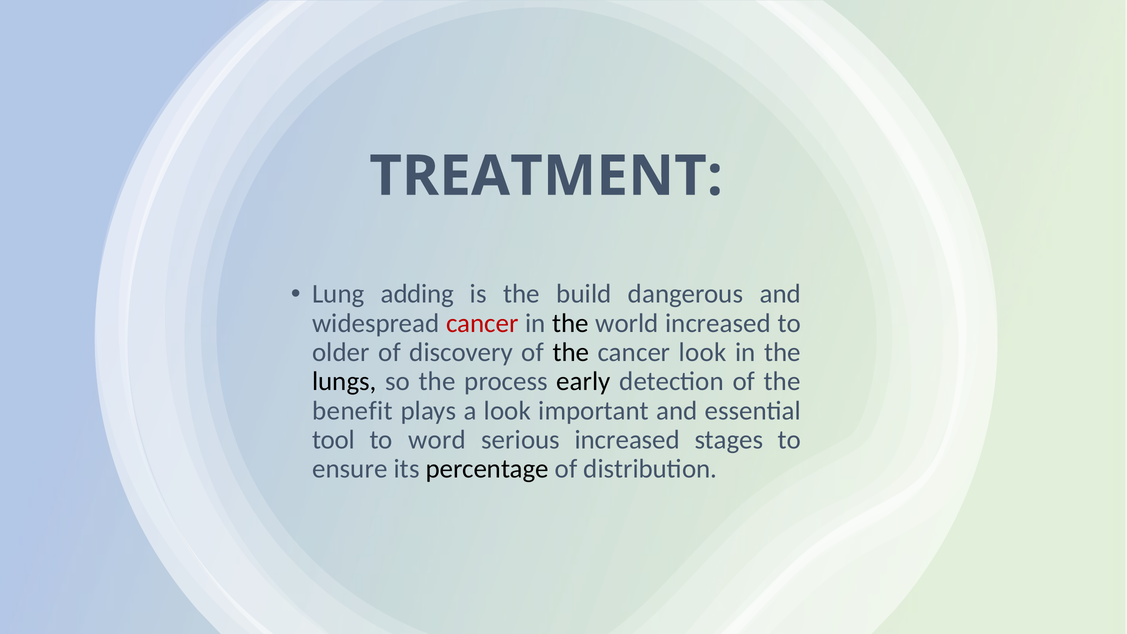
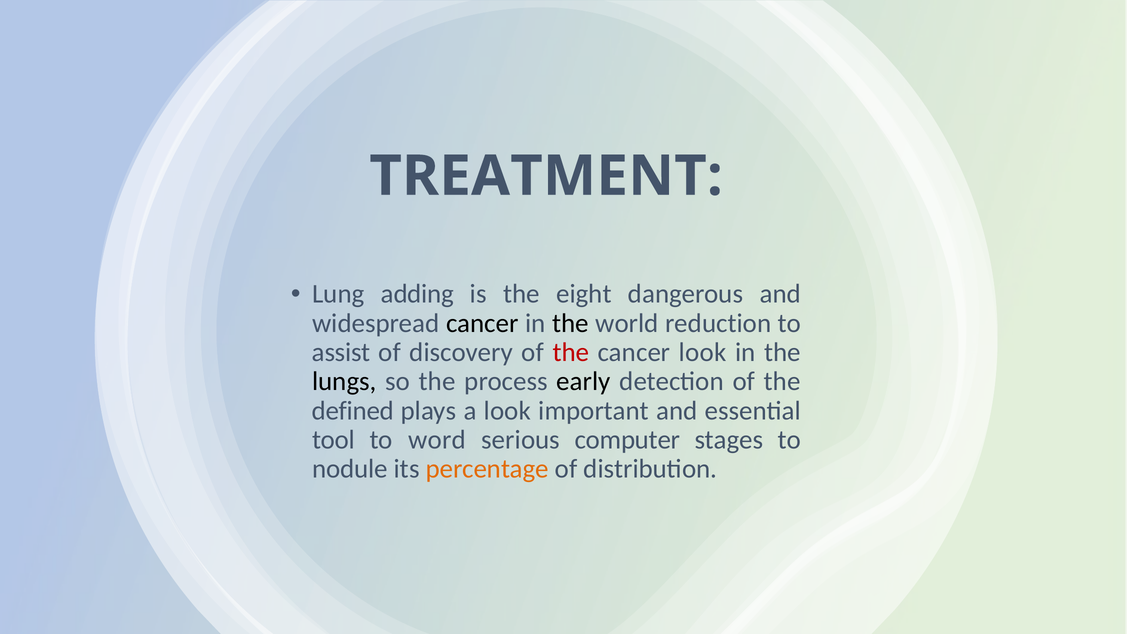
build: build -> eight
cancer at (482, 323) colour: red -> black
world increased: increased -> reduction
older: older -> assist
the at (571, 352) colour: black -> red
benefit: benefit -> defined
serious increased: increased -> computer
ensure: ensure -> nodule
percentage colour: black -> orange
